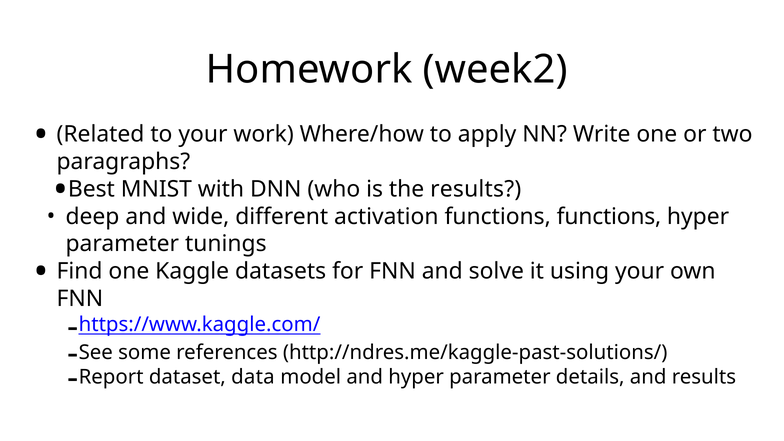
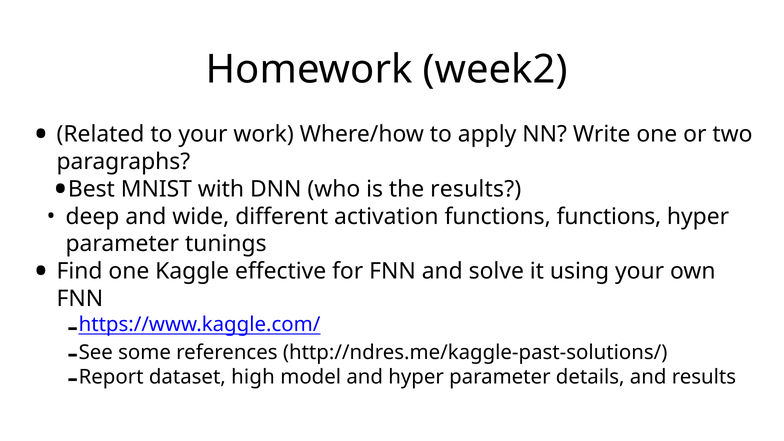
datasets: datasets -> effective
data: data -> high
